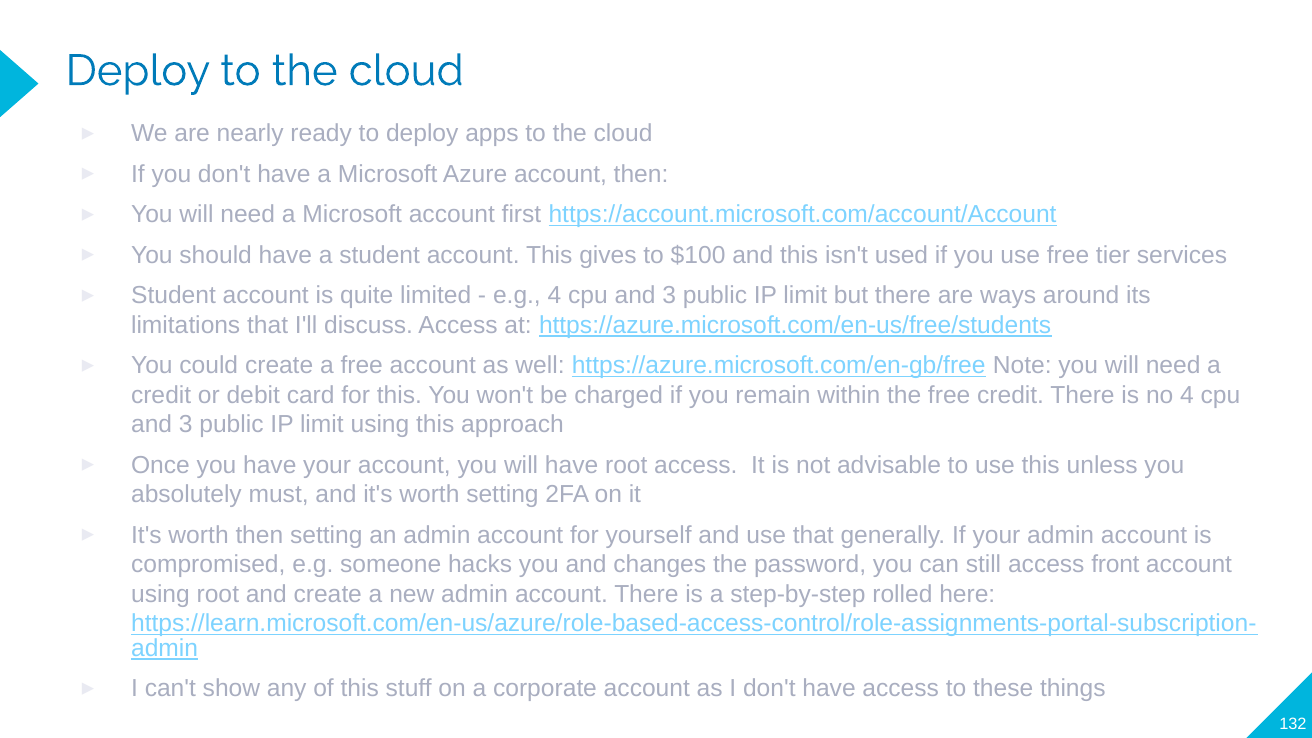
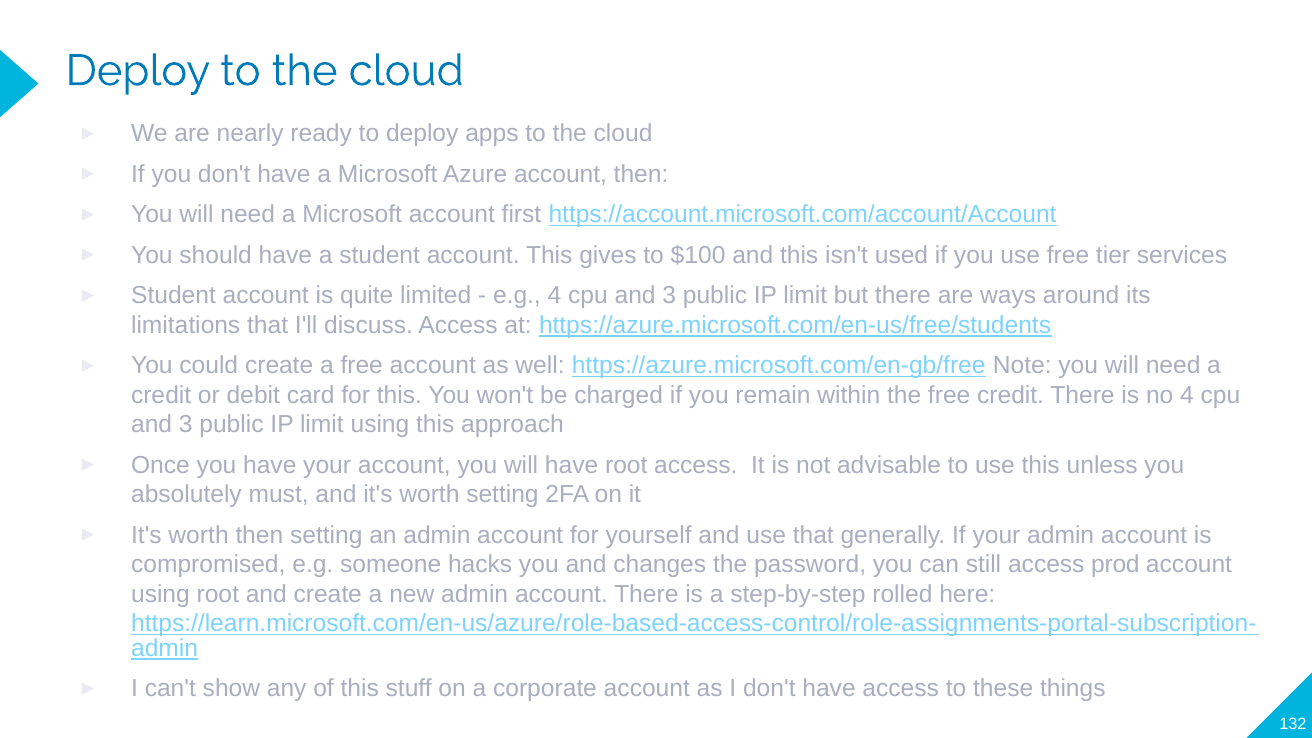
front: front -> prod
